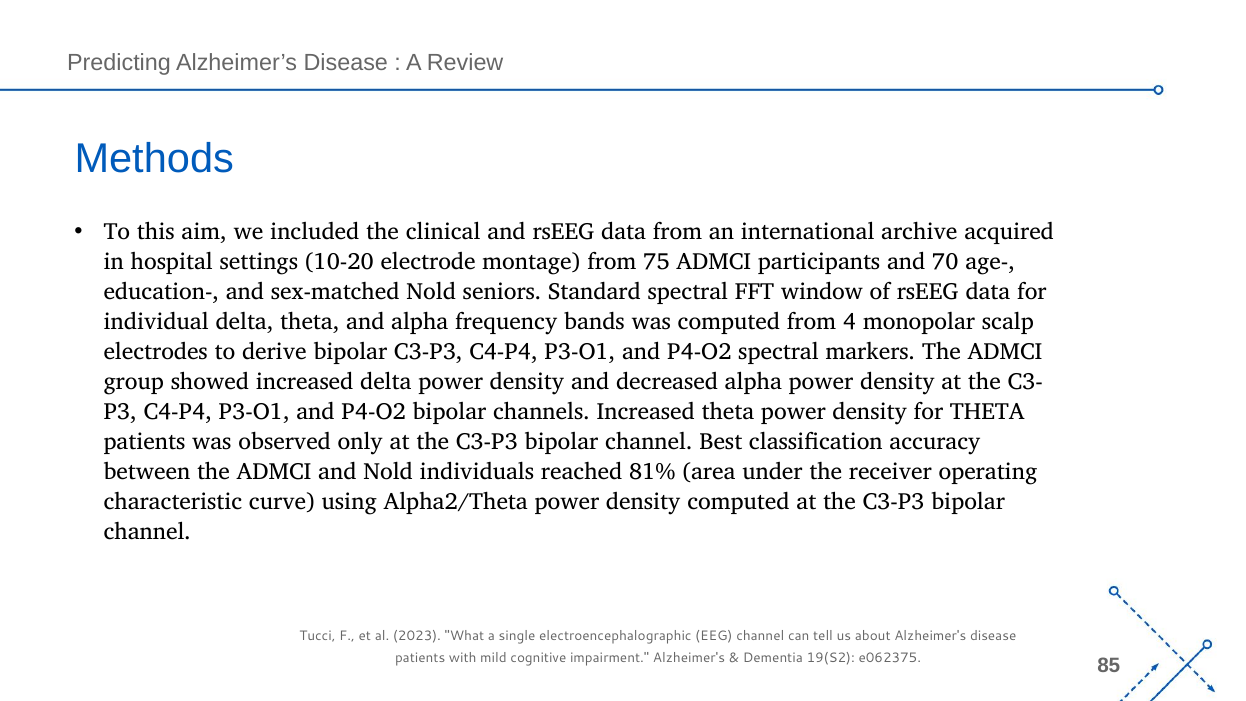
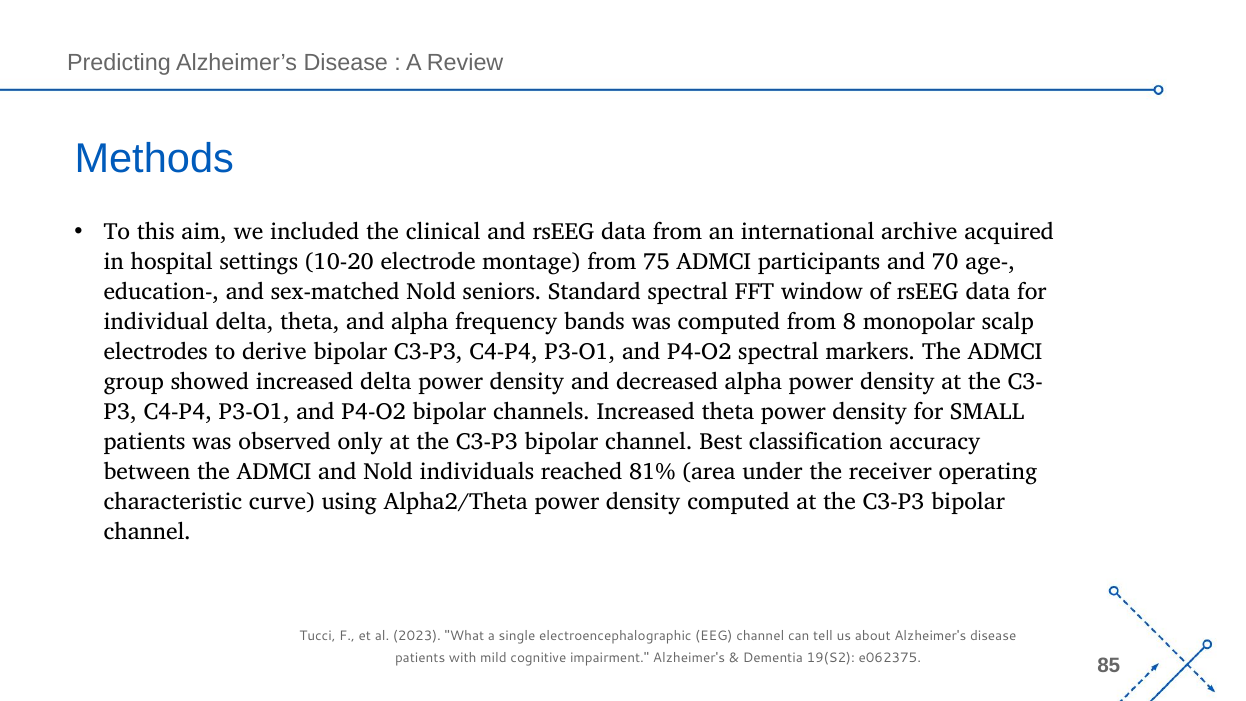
4: 4 -> 8
for THETA: THETA -> SMALL
